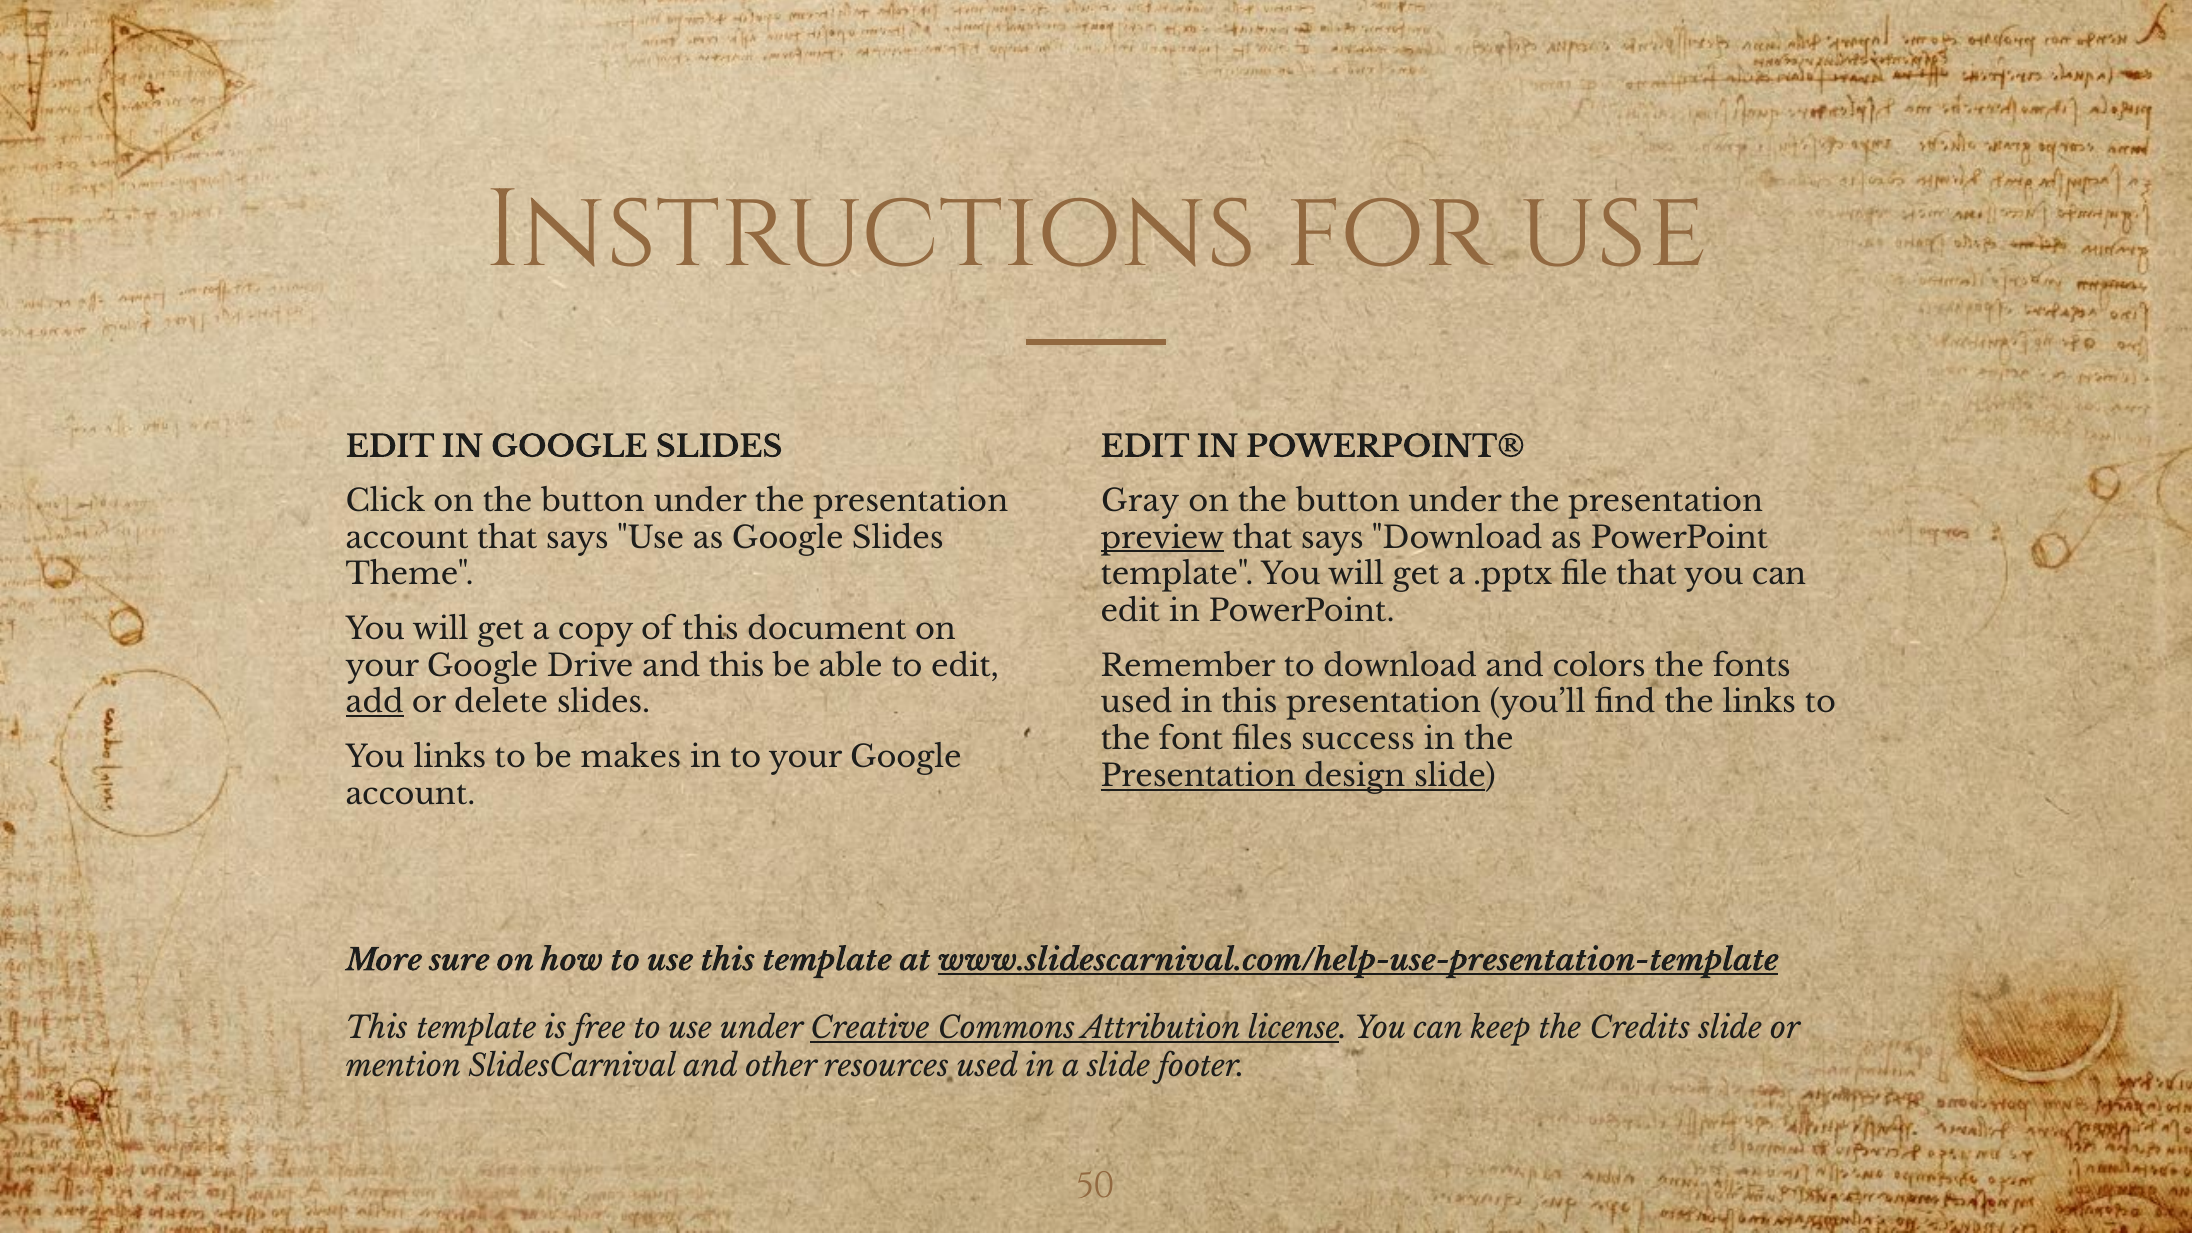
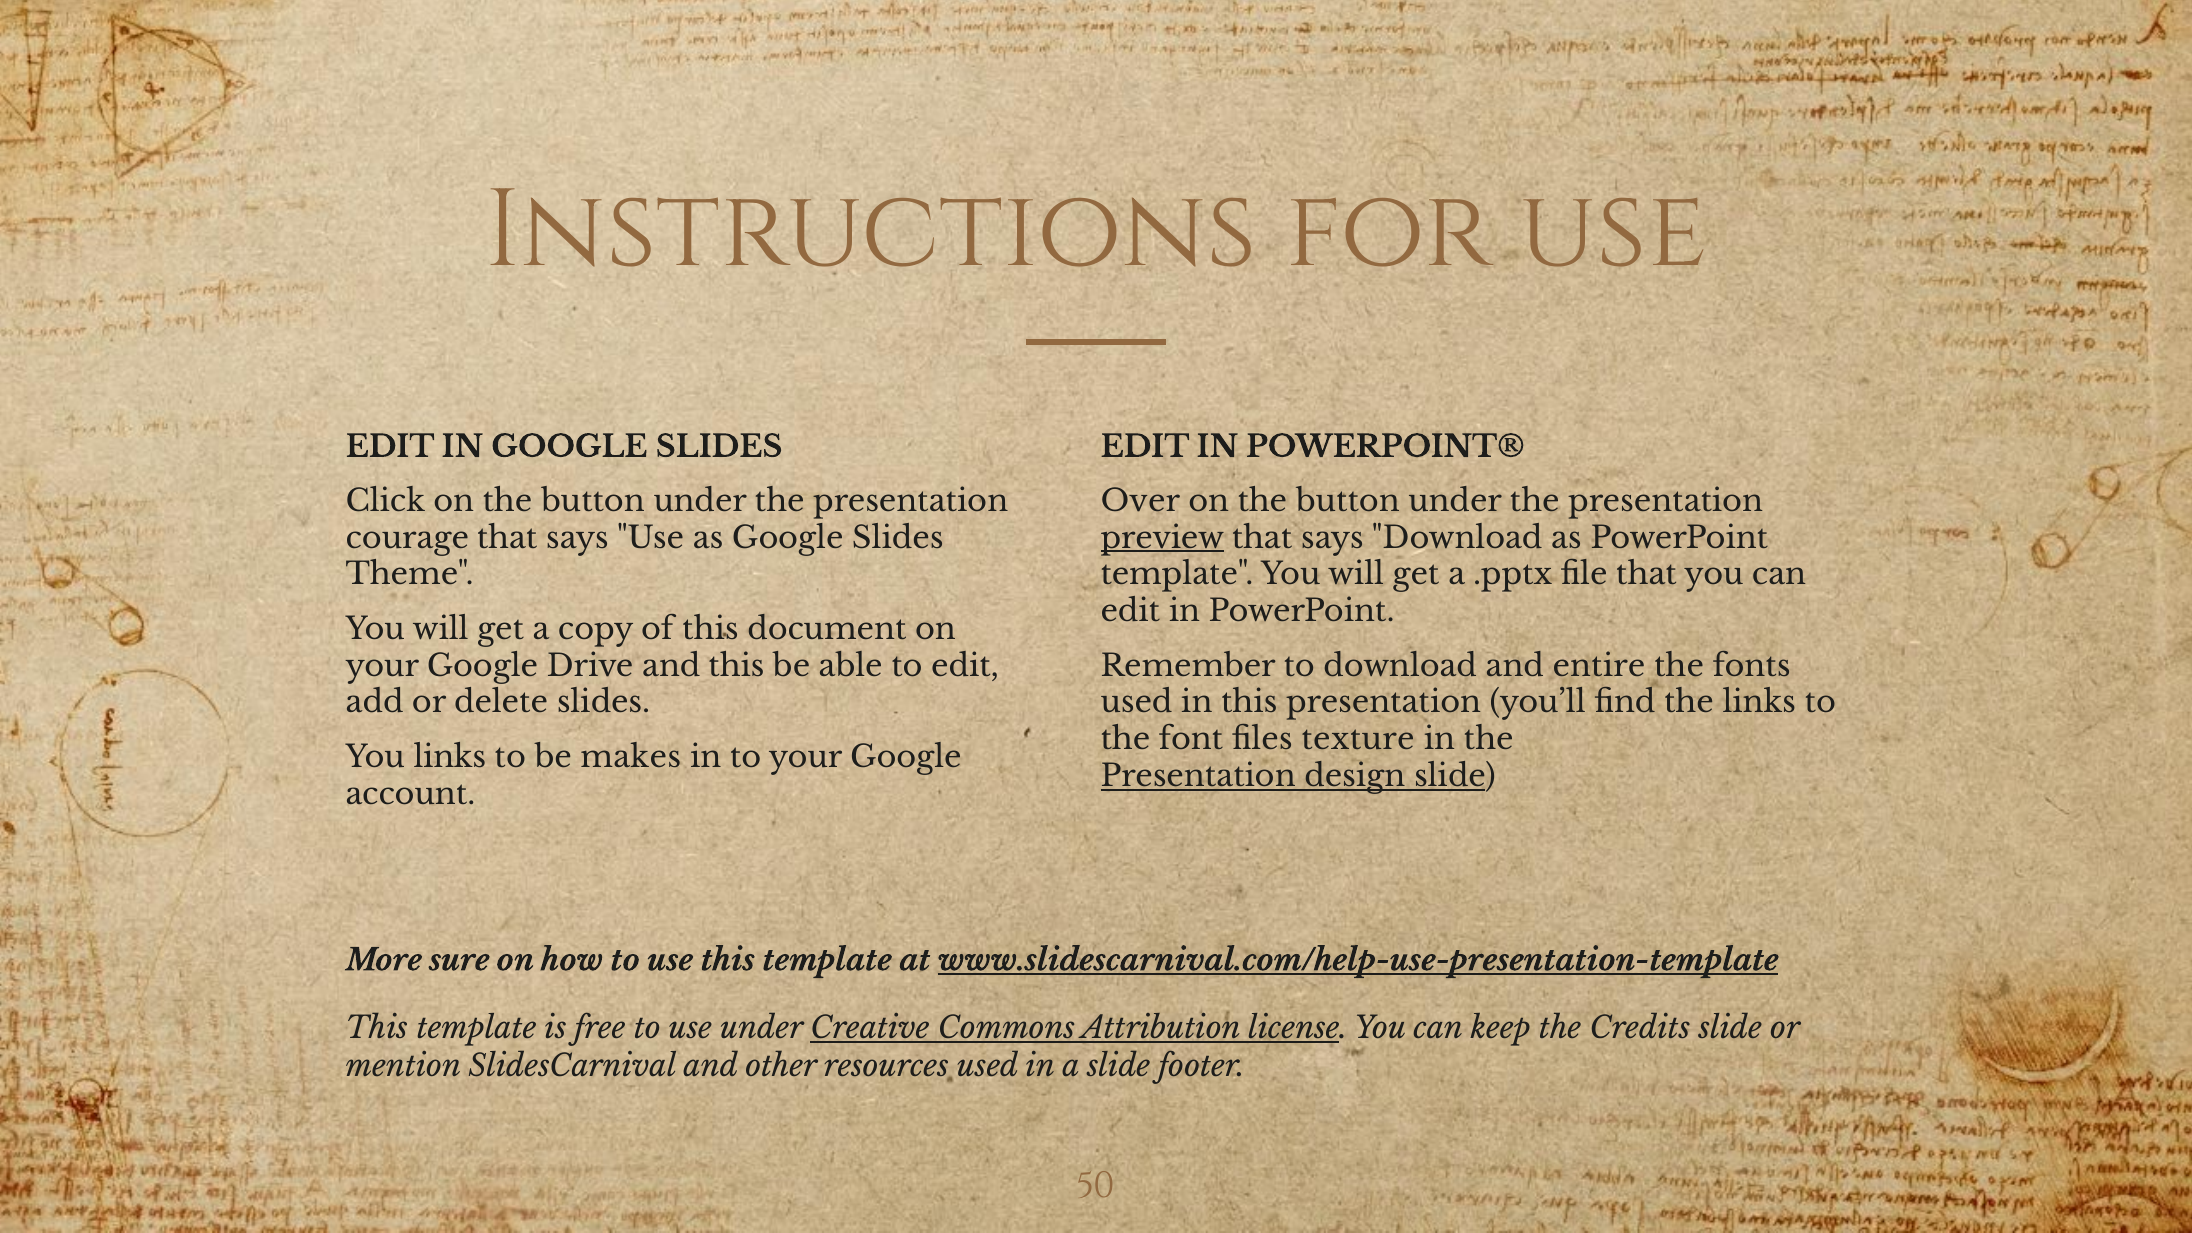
Gray: Gray -> Over
account at (407, 538): account -> courage
colors: colors -> entire
add underline: present -> none
success: success -> texture
